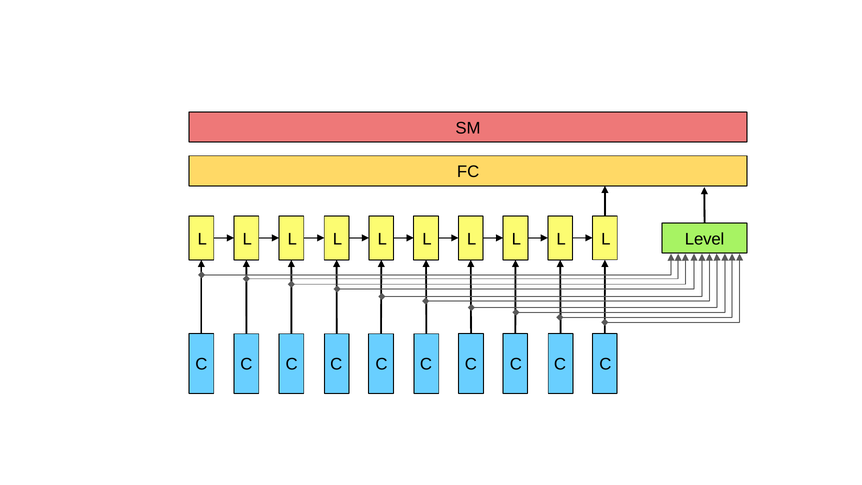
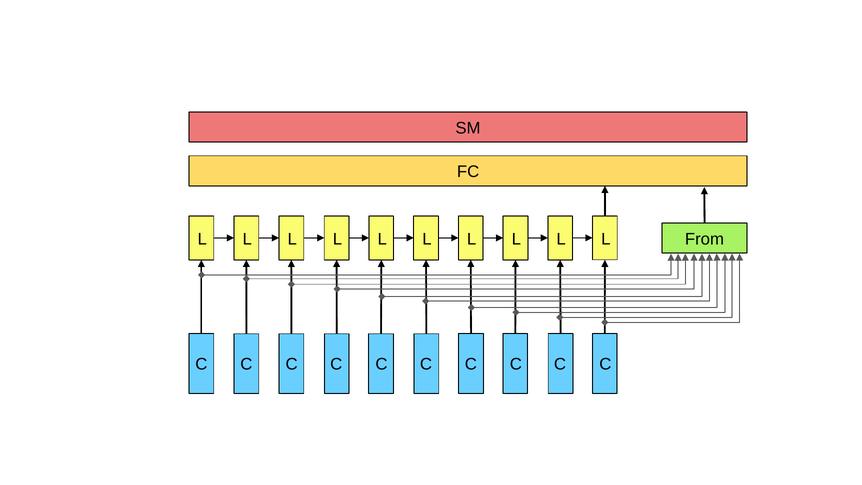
Level: Level -> From
